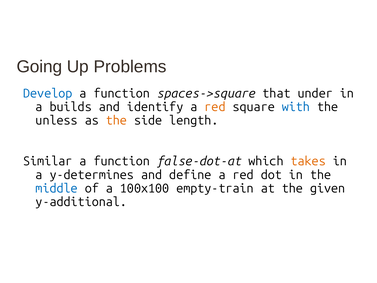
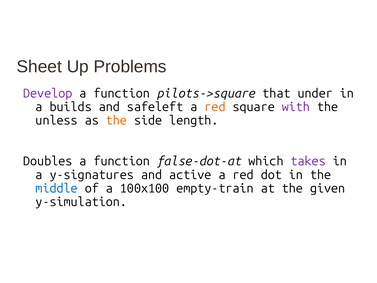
Going: Going -> Sheet
Develop colour: blue -> purple
spaces->square: spaces->square -> pilots->square
identify: identify -> safeleft
with colour: blue -> purple
Similar: Similar -> Doubles
takes colour: orange -> purple
y-determines: y-determines -> y-signatures
define: define -> active
y-additional: y-additional -> y-simulation
